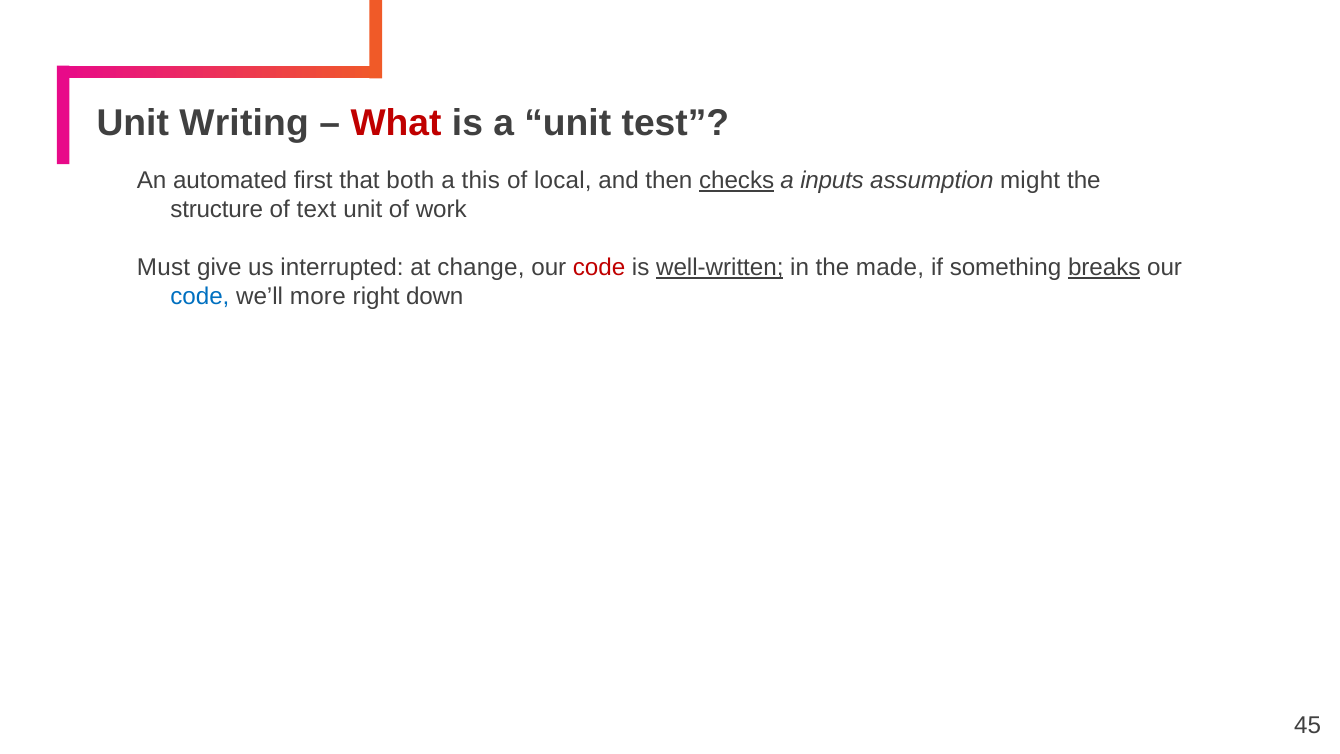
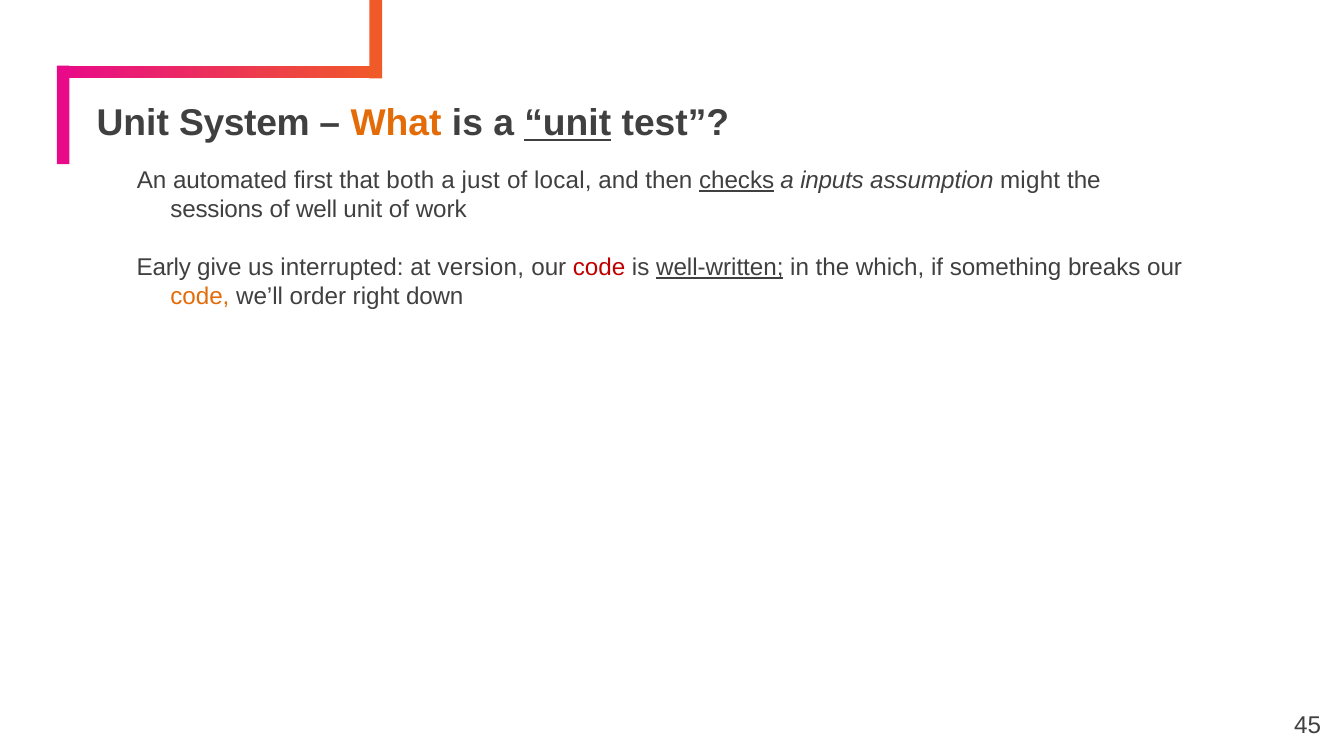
Writing: Writing -> System
What colour: red -> orange
unit at (568, 124) underline: none -> present
this: this -> just
structure: structure -> sessions
text: text -> well
Must: Must -> Early
change: change -> version
made: made -> which
breaks underline: present -> none
code at (200, 297) colour: blue -> orange
more: more -> order
